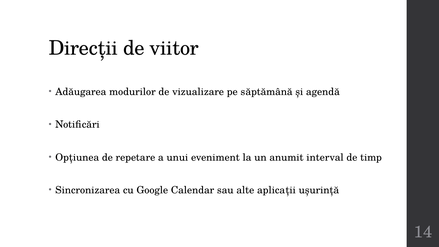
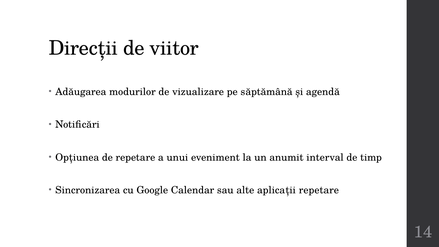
aplicații ușurință: ușurință -> repetare
